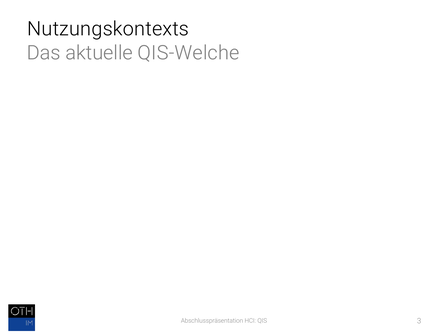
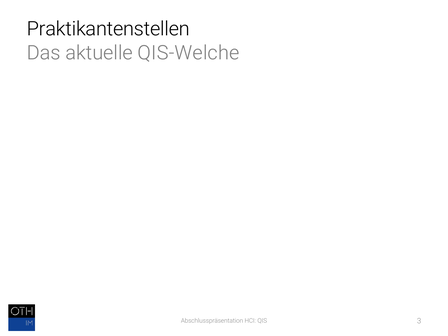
Nutzungskontexts: Nutzungskontexts -> Praktikantenstellen
